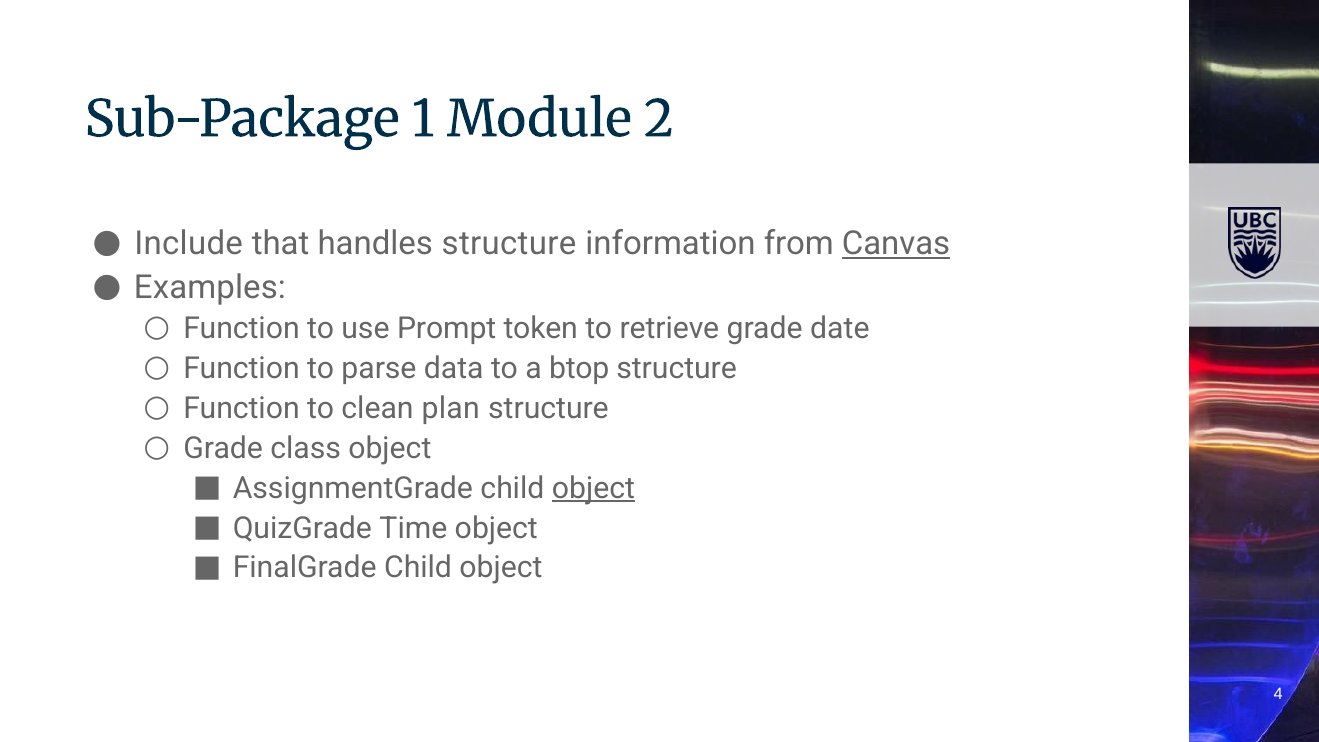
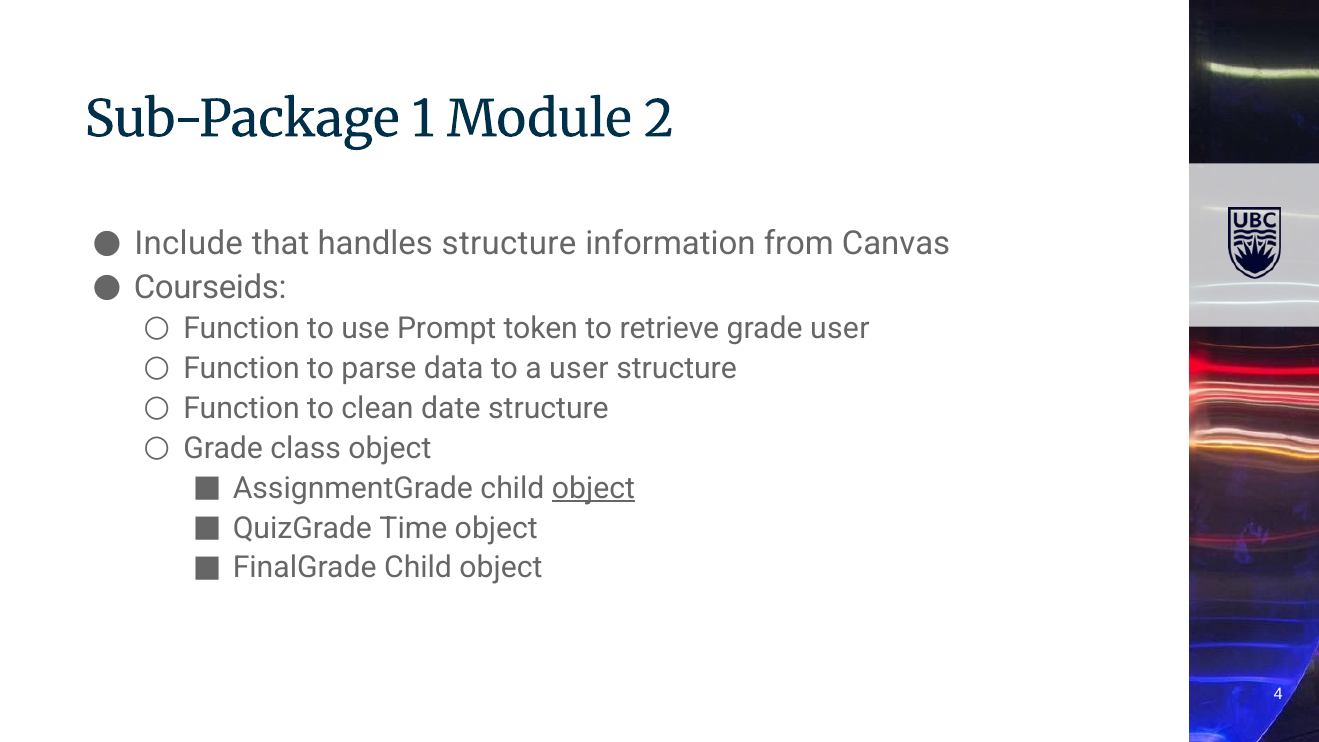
Canvas underline: present -> none
Examples: Examples -> Courseids
grade date: date -> user
a btop: btop -> user
plan: plan -> date
